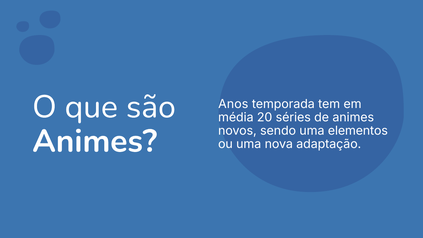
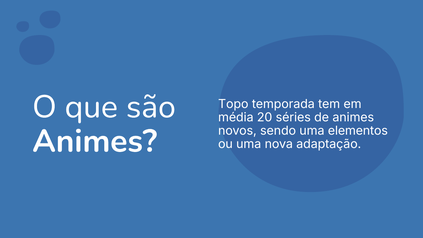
Anos: Anos -> Topo
